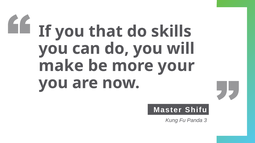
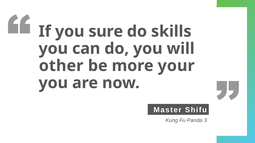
that: that -> sure
make: make -> other
